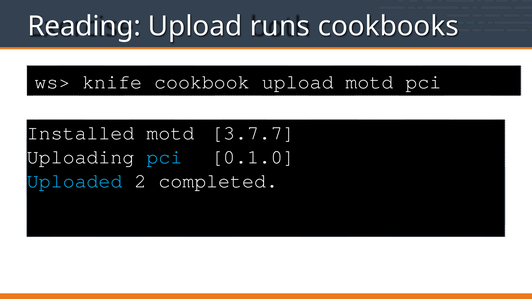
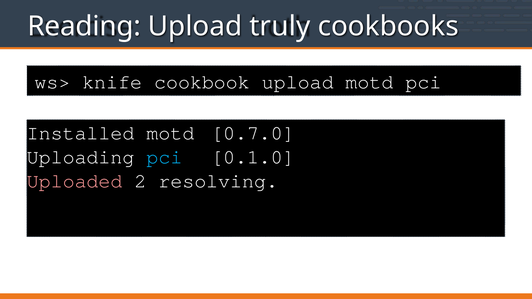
runs: runs -> truly
3.7.7: 3.7.7 -> 0.7.0
Uploaded colour: light blue -> pink
completed: completed -> resolving
